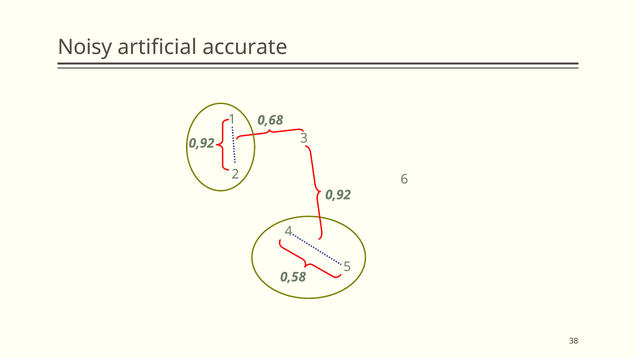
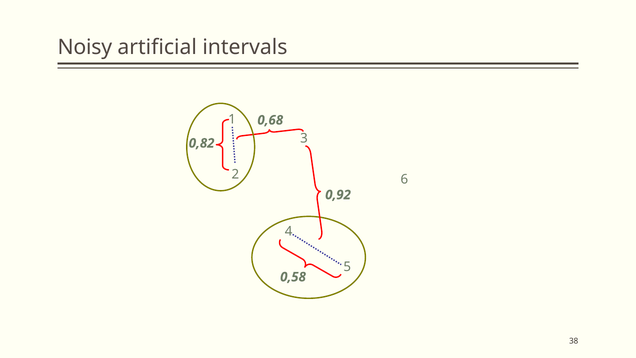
accurate: accurate -> intervals
0,92 at (202, 143): 0,92 -> 0,82
